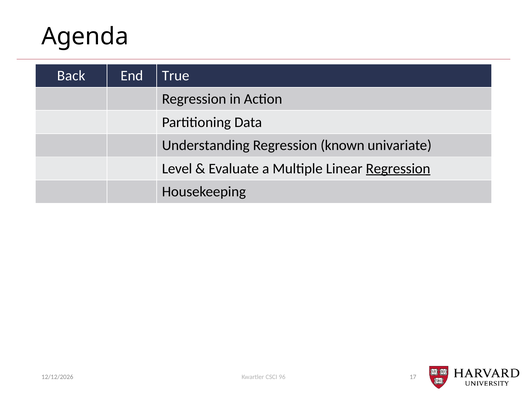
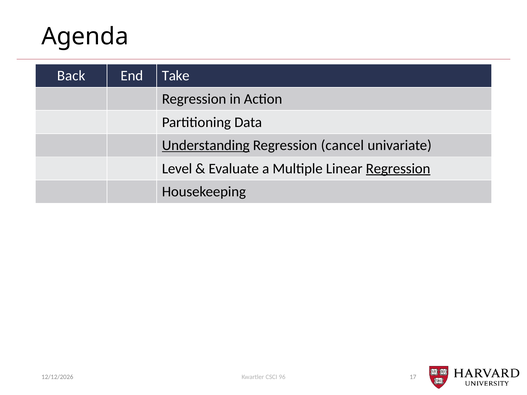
True: True -> Take
Understanding underline: none -> present
known: known -> cancel
